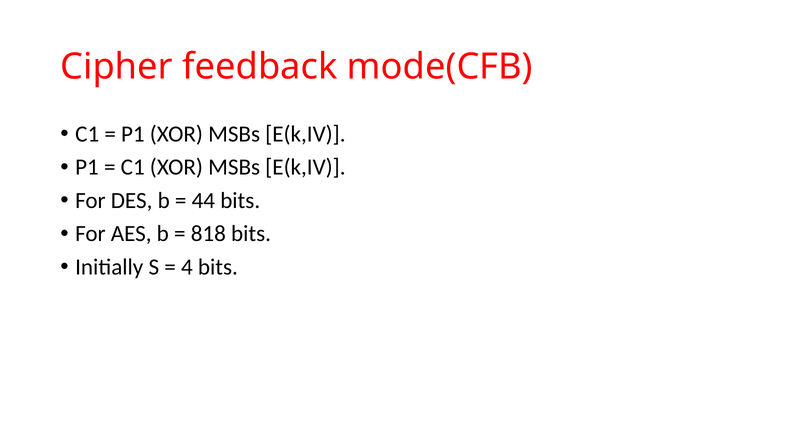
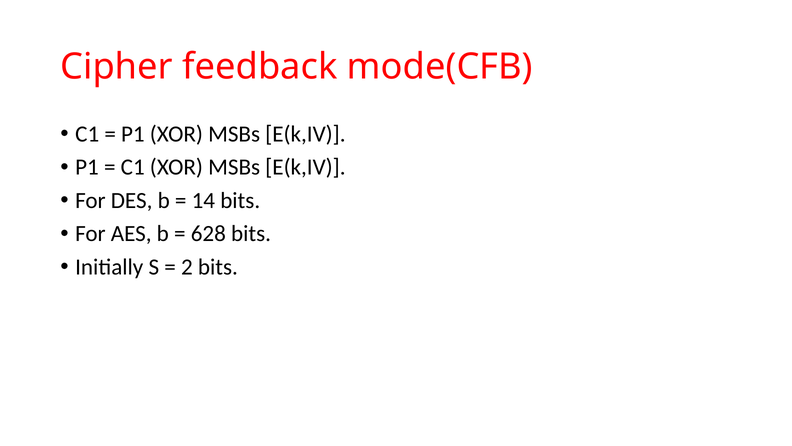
44: 44 -> 14
818: 818 -> 628
4: 4 -> 2
